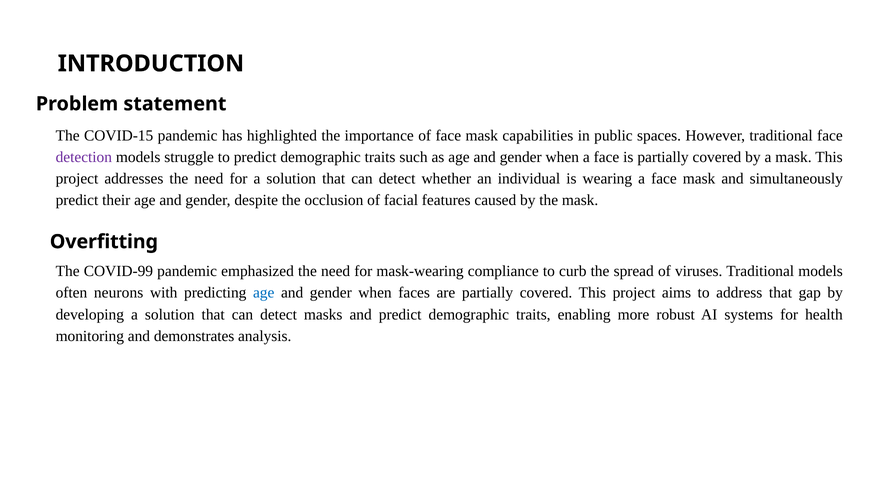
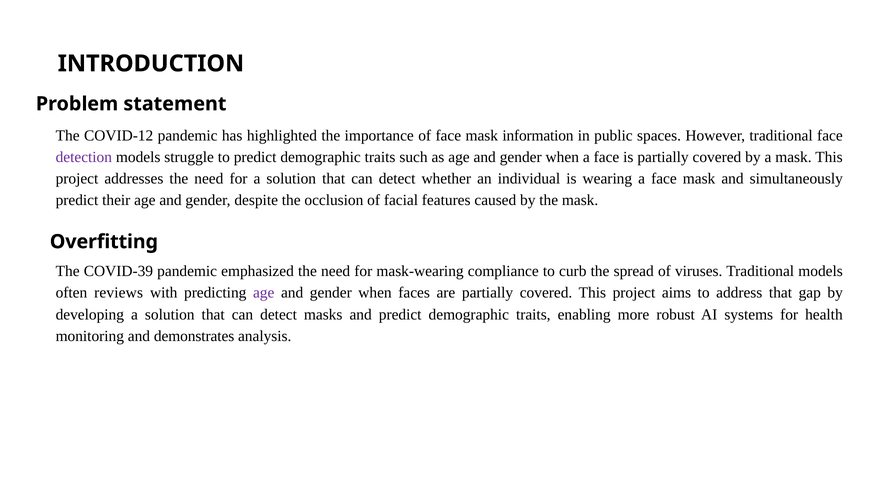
COVID-15: COVID-15 -> COVID-12
capabilities: capabilities -> information
COVID-99: COVID-99 -> COVID-39
neurons: neurons -> reviews
age at (264, 293) colour: blue -> purple
